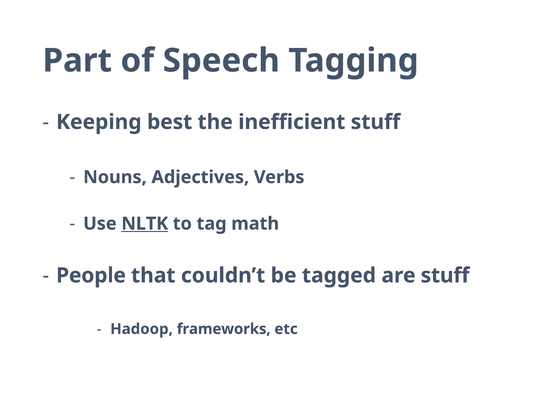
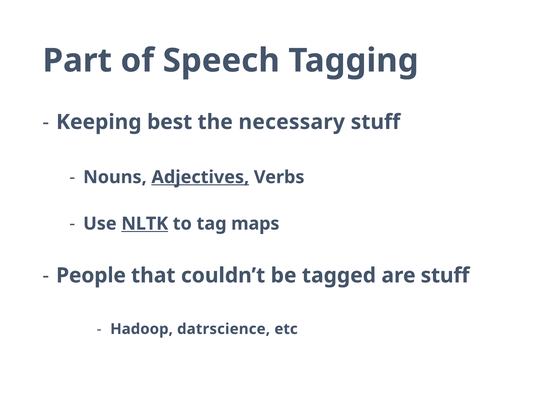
inefficient: inefficient -> necessary
Adjectives underline: none -> present
math: math -> maps
frameworks: frameworks -> datrscience
